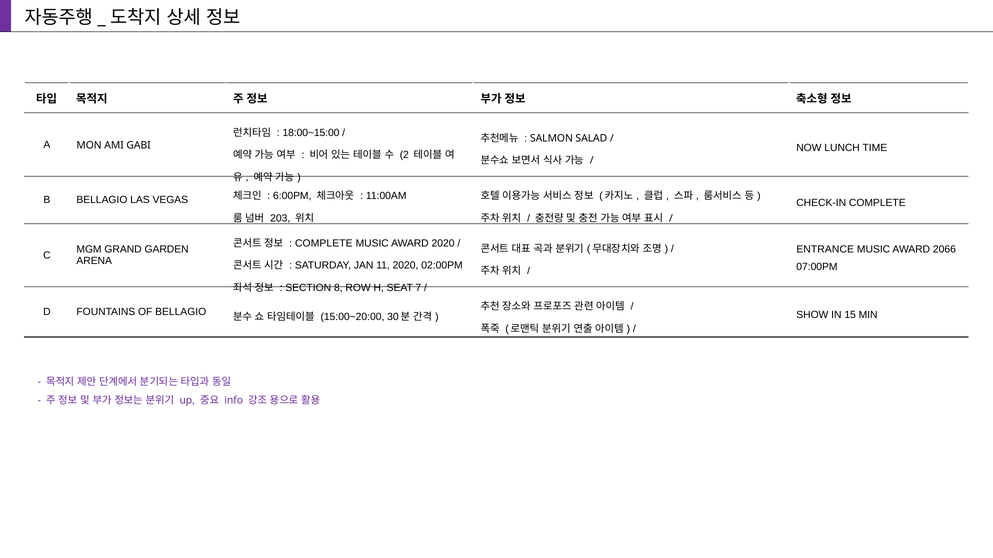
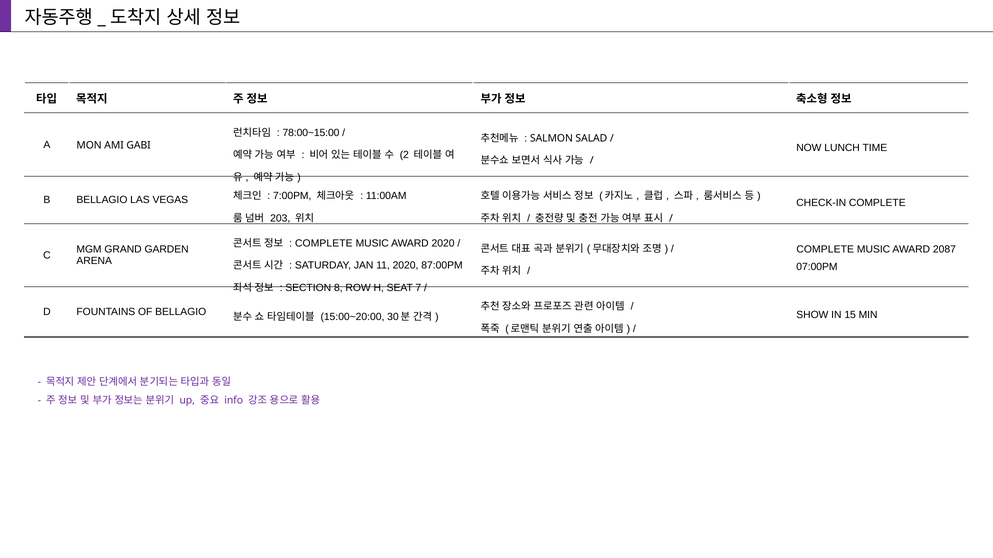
18:00~15:00: 18:00~15:00 -> 78:00~15:00
6:00PM: 6:00PM -> 7:00PM
ENTRANCE at (825, 250): ENTRANCE -> COMPLETE
2066: 2066 -> 2087
02:00PM: 02:00PM -> 87:00PM
